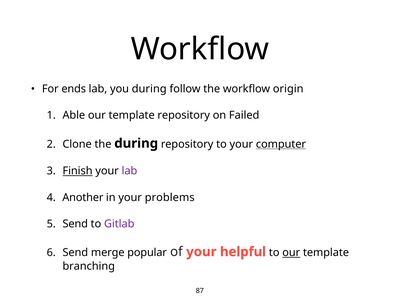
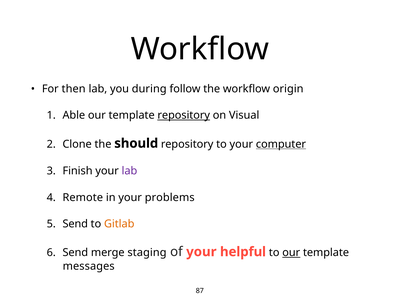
ends: ends -> then
repository at (184, 115) underline: none -> present
Failed: Failed -> Visual
the during: during -> should
Finish underline: present -> none
Another: Another -> Remote
Gitlab colour: purple -> orange
popular: popular -> staging
branching: branching -> messages
